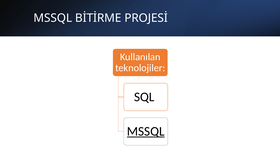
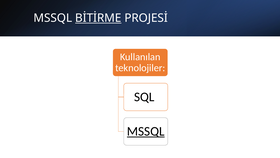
BİTİRME underline: none -> present
